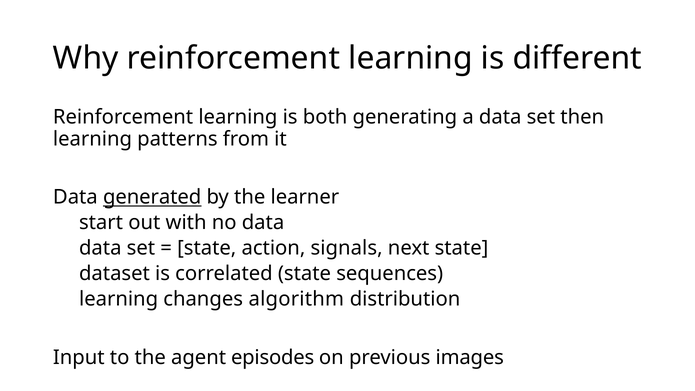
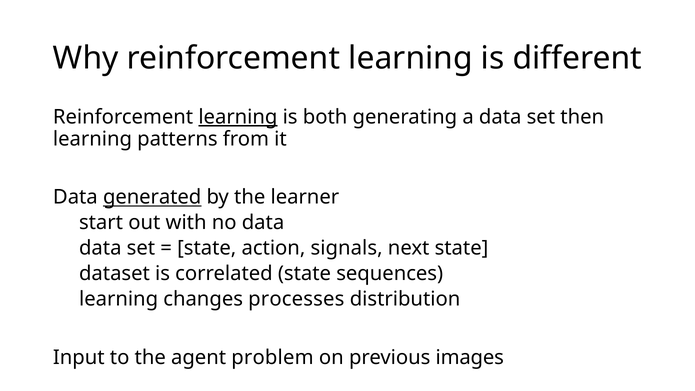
learning at (238, 117) underline: none -> present
algorithm: algorithm -> processes
episodes: episodes -> problem
